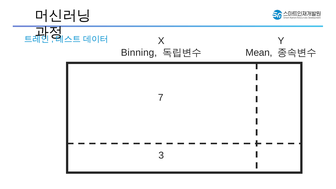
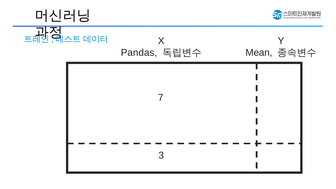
Binning: Binning -> Pandas
